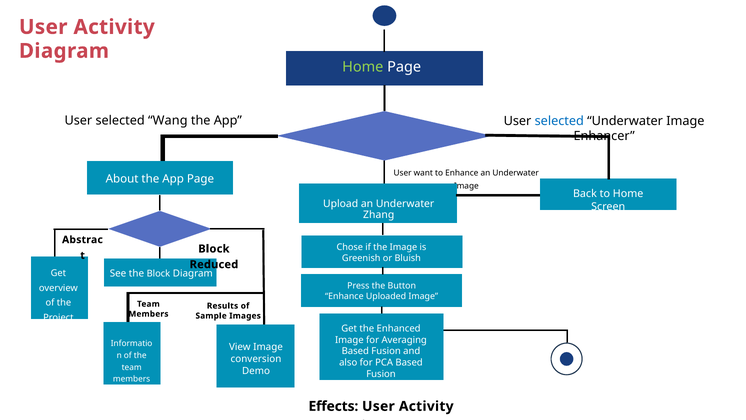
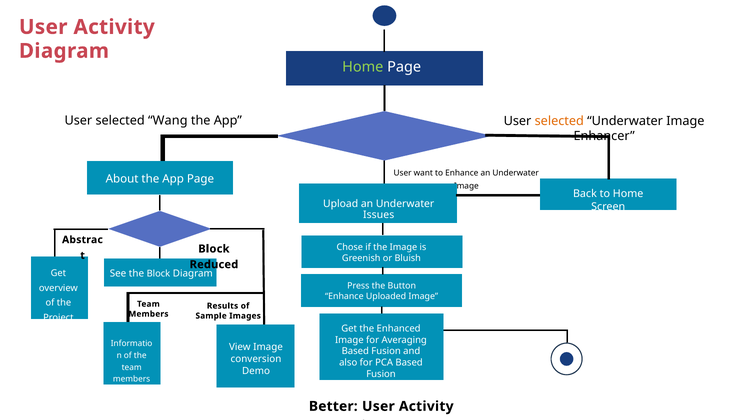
selected at (559, 121) colour: blue -> orange
Zhang: Zhang -> Issues
Effects: Effects -> Better
